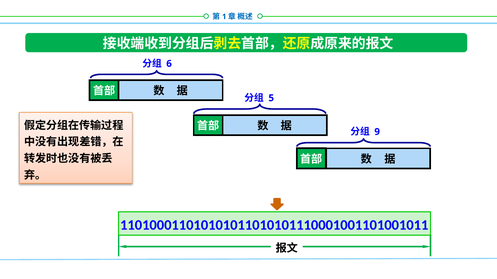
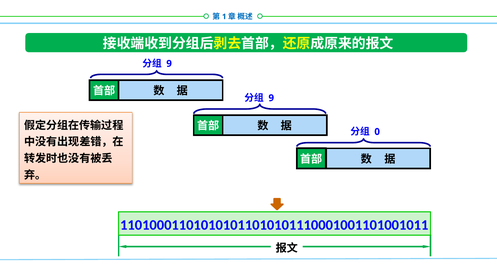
6 at (169, 64): 6 -> 9
5 at (271, 98): 5 -> 9
9: 9 -> 0
